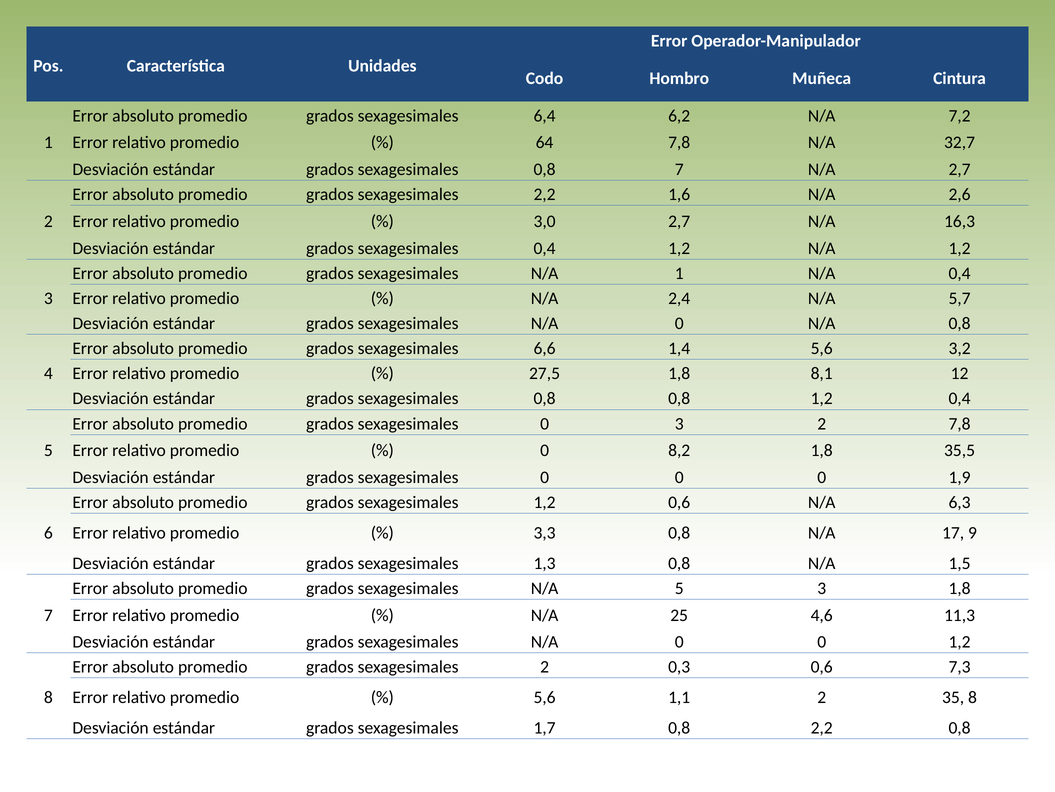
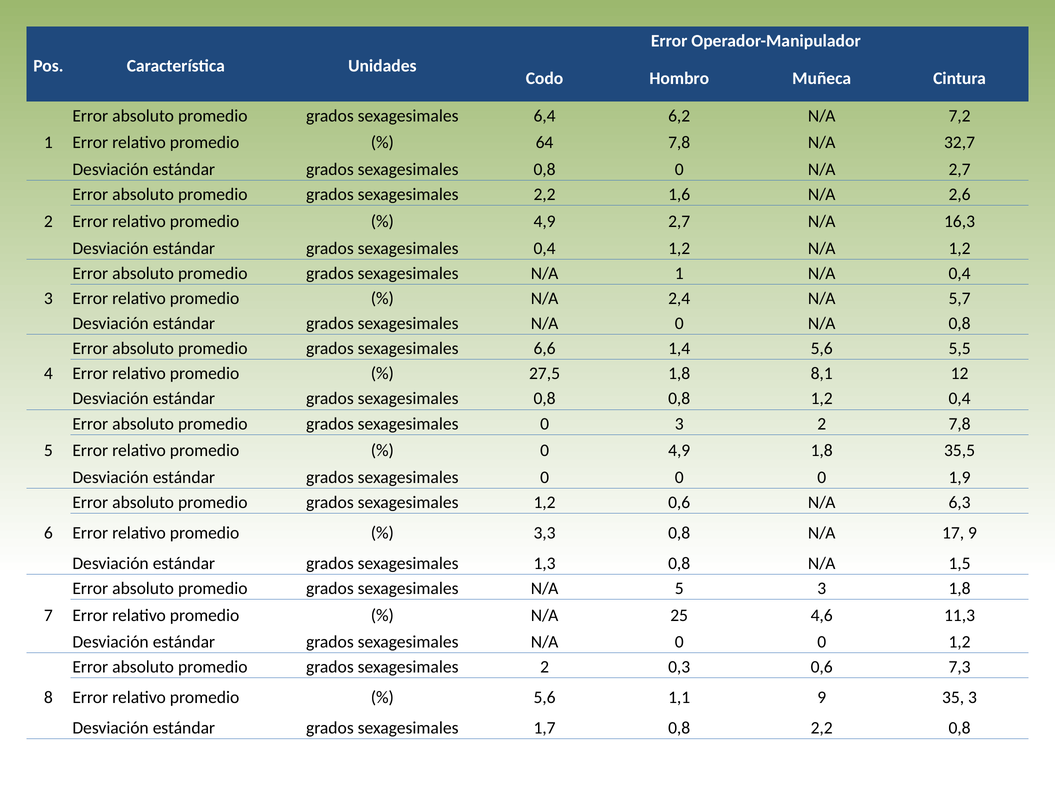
0,8 7: 7 -> 0
3,0 at (545, 221): 3,0 -> 4,9
3,2: 3,2 -> 5,5
0 8,2: 8,2 -> 4,9
1,1 2: 2 -> 9
35 8: 8 -> 3
